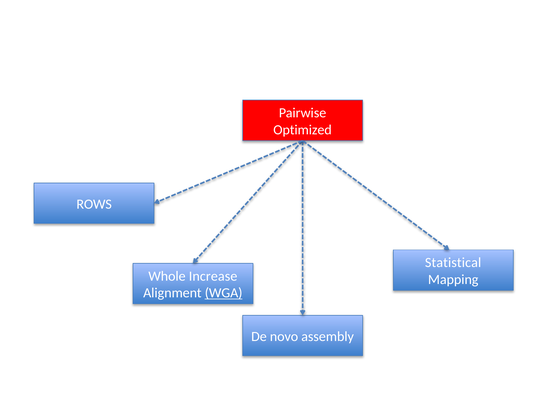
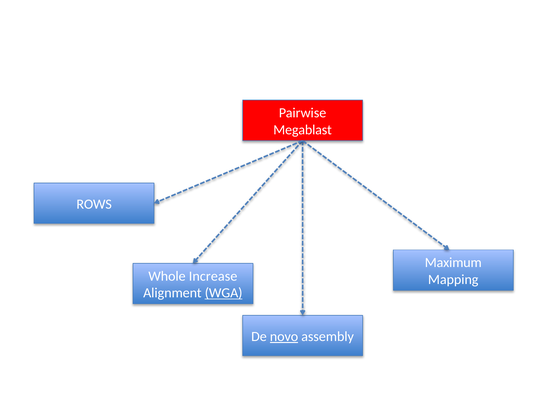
Optimized: Optimized -> Megablast
Statistical: Statistical -> Maximum
novo underline: none -> present
